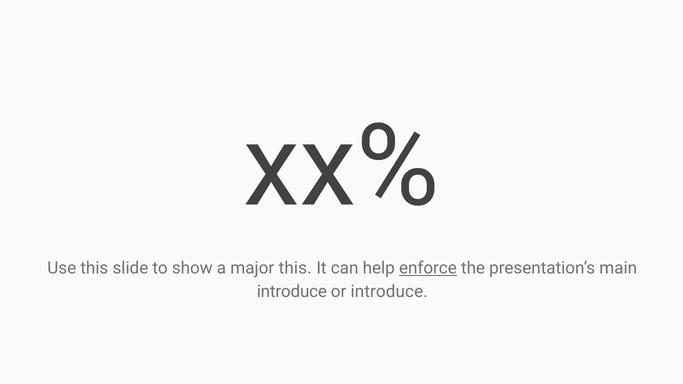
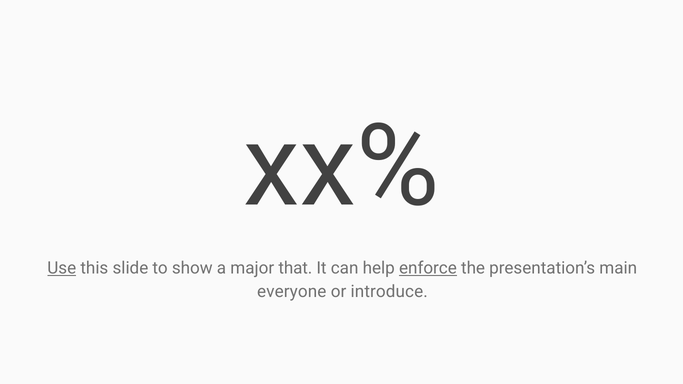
Use underline: none -> present
major this: this -> that
introduce at (292, 292): introduce -> everyone
